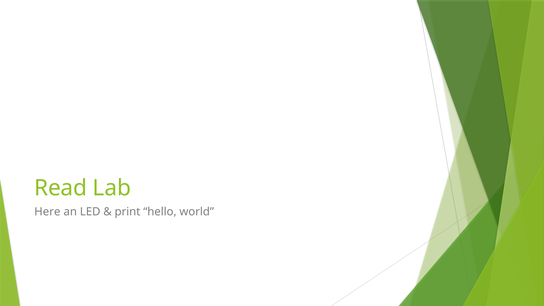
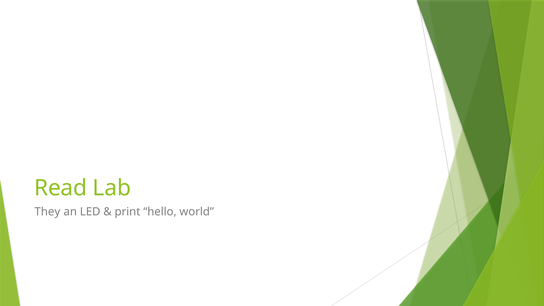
Here: Here -> They
